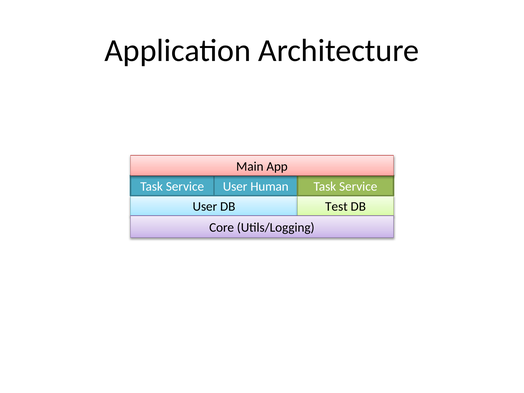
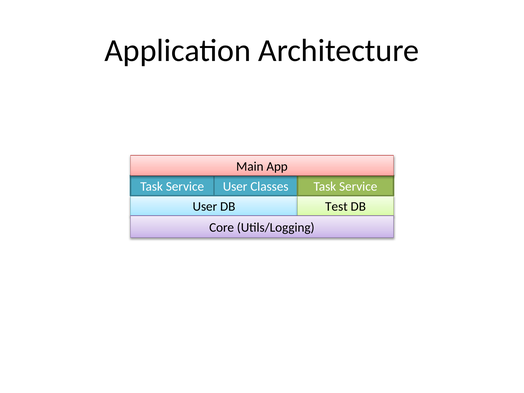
Human: Human -> Classes
